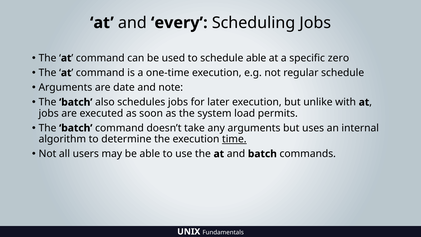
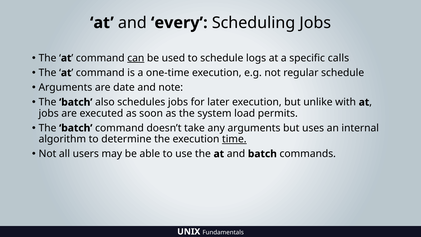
can underline: none -> present
schedule able: able -> logs
zero: zero -> calls
